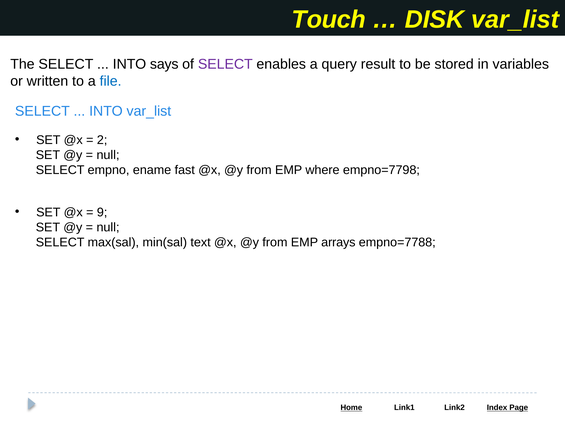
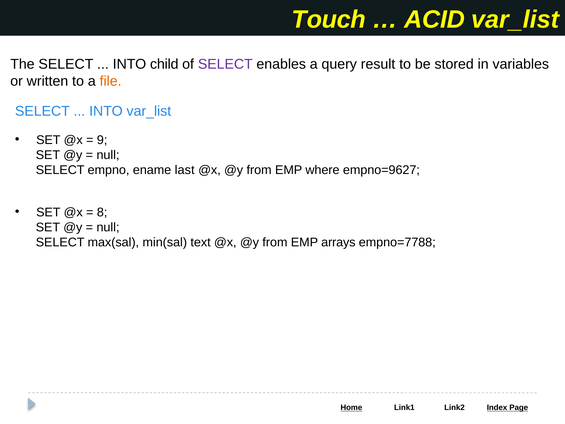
DISK: DISK -> ACID
says: says -> child
file colour: blue -> orange
2: 2 -> 9
fast: fast -> last
empno=7798: empno=7798 -> empno=9627
9: 9 -> 8
